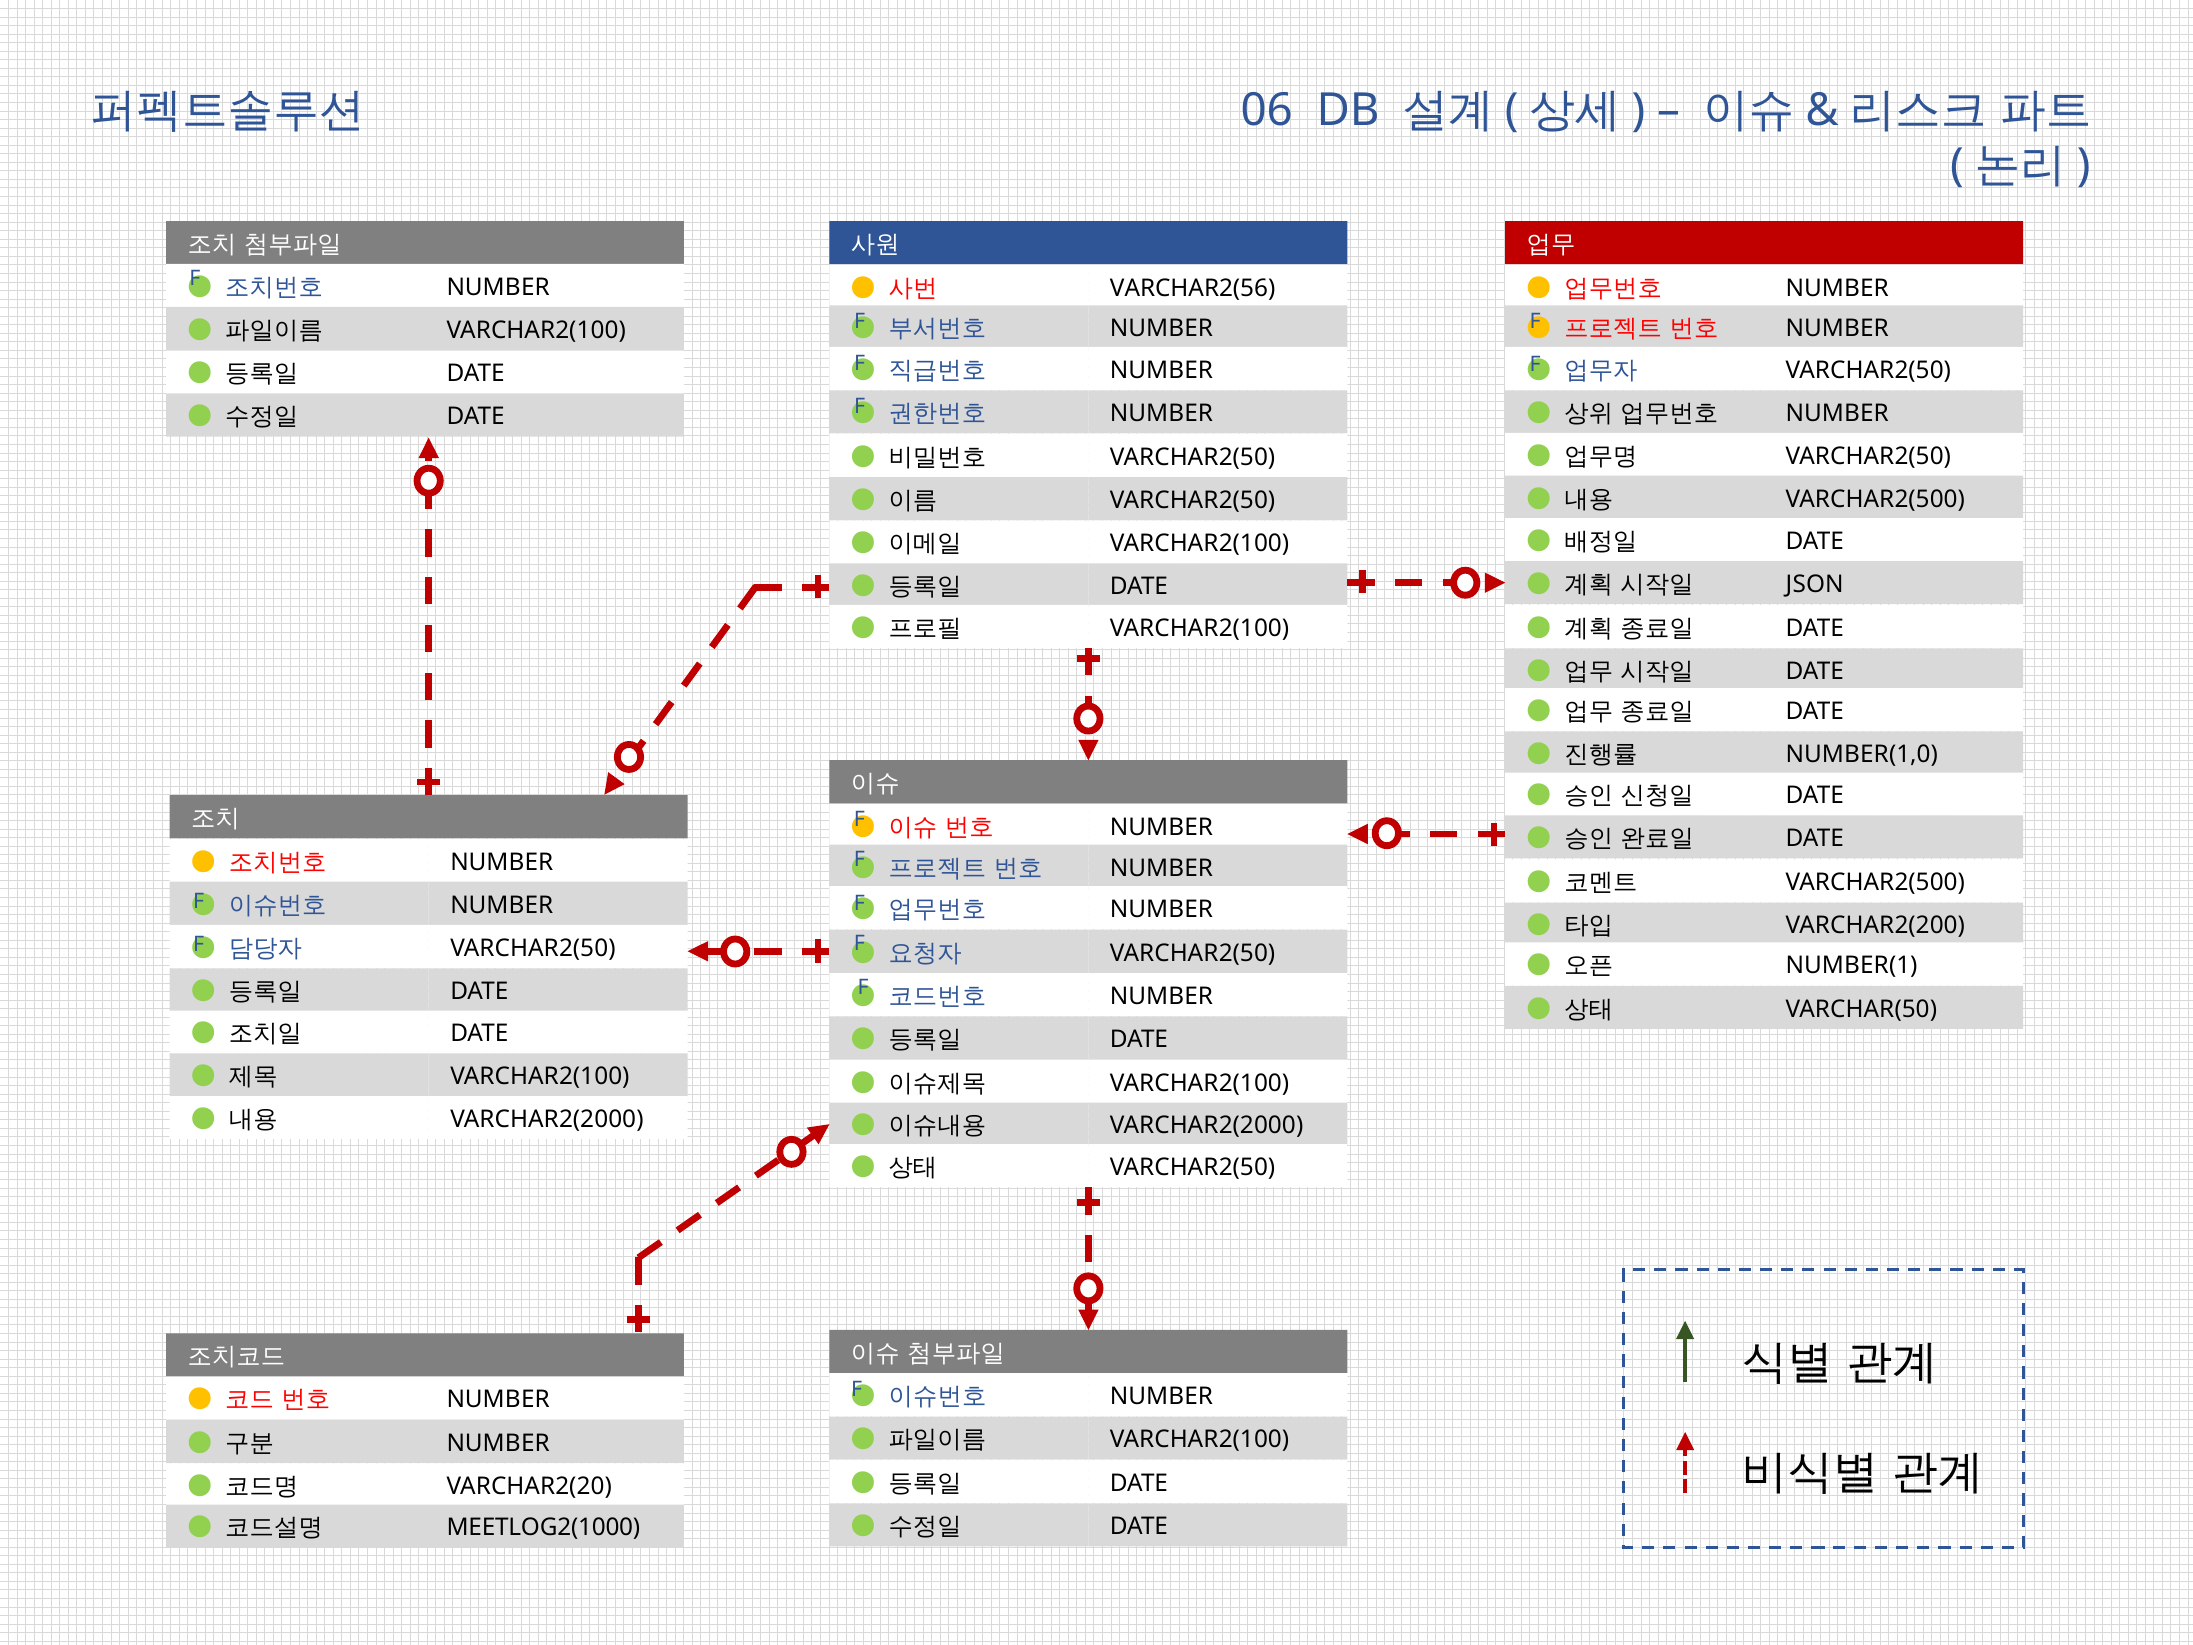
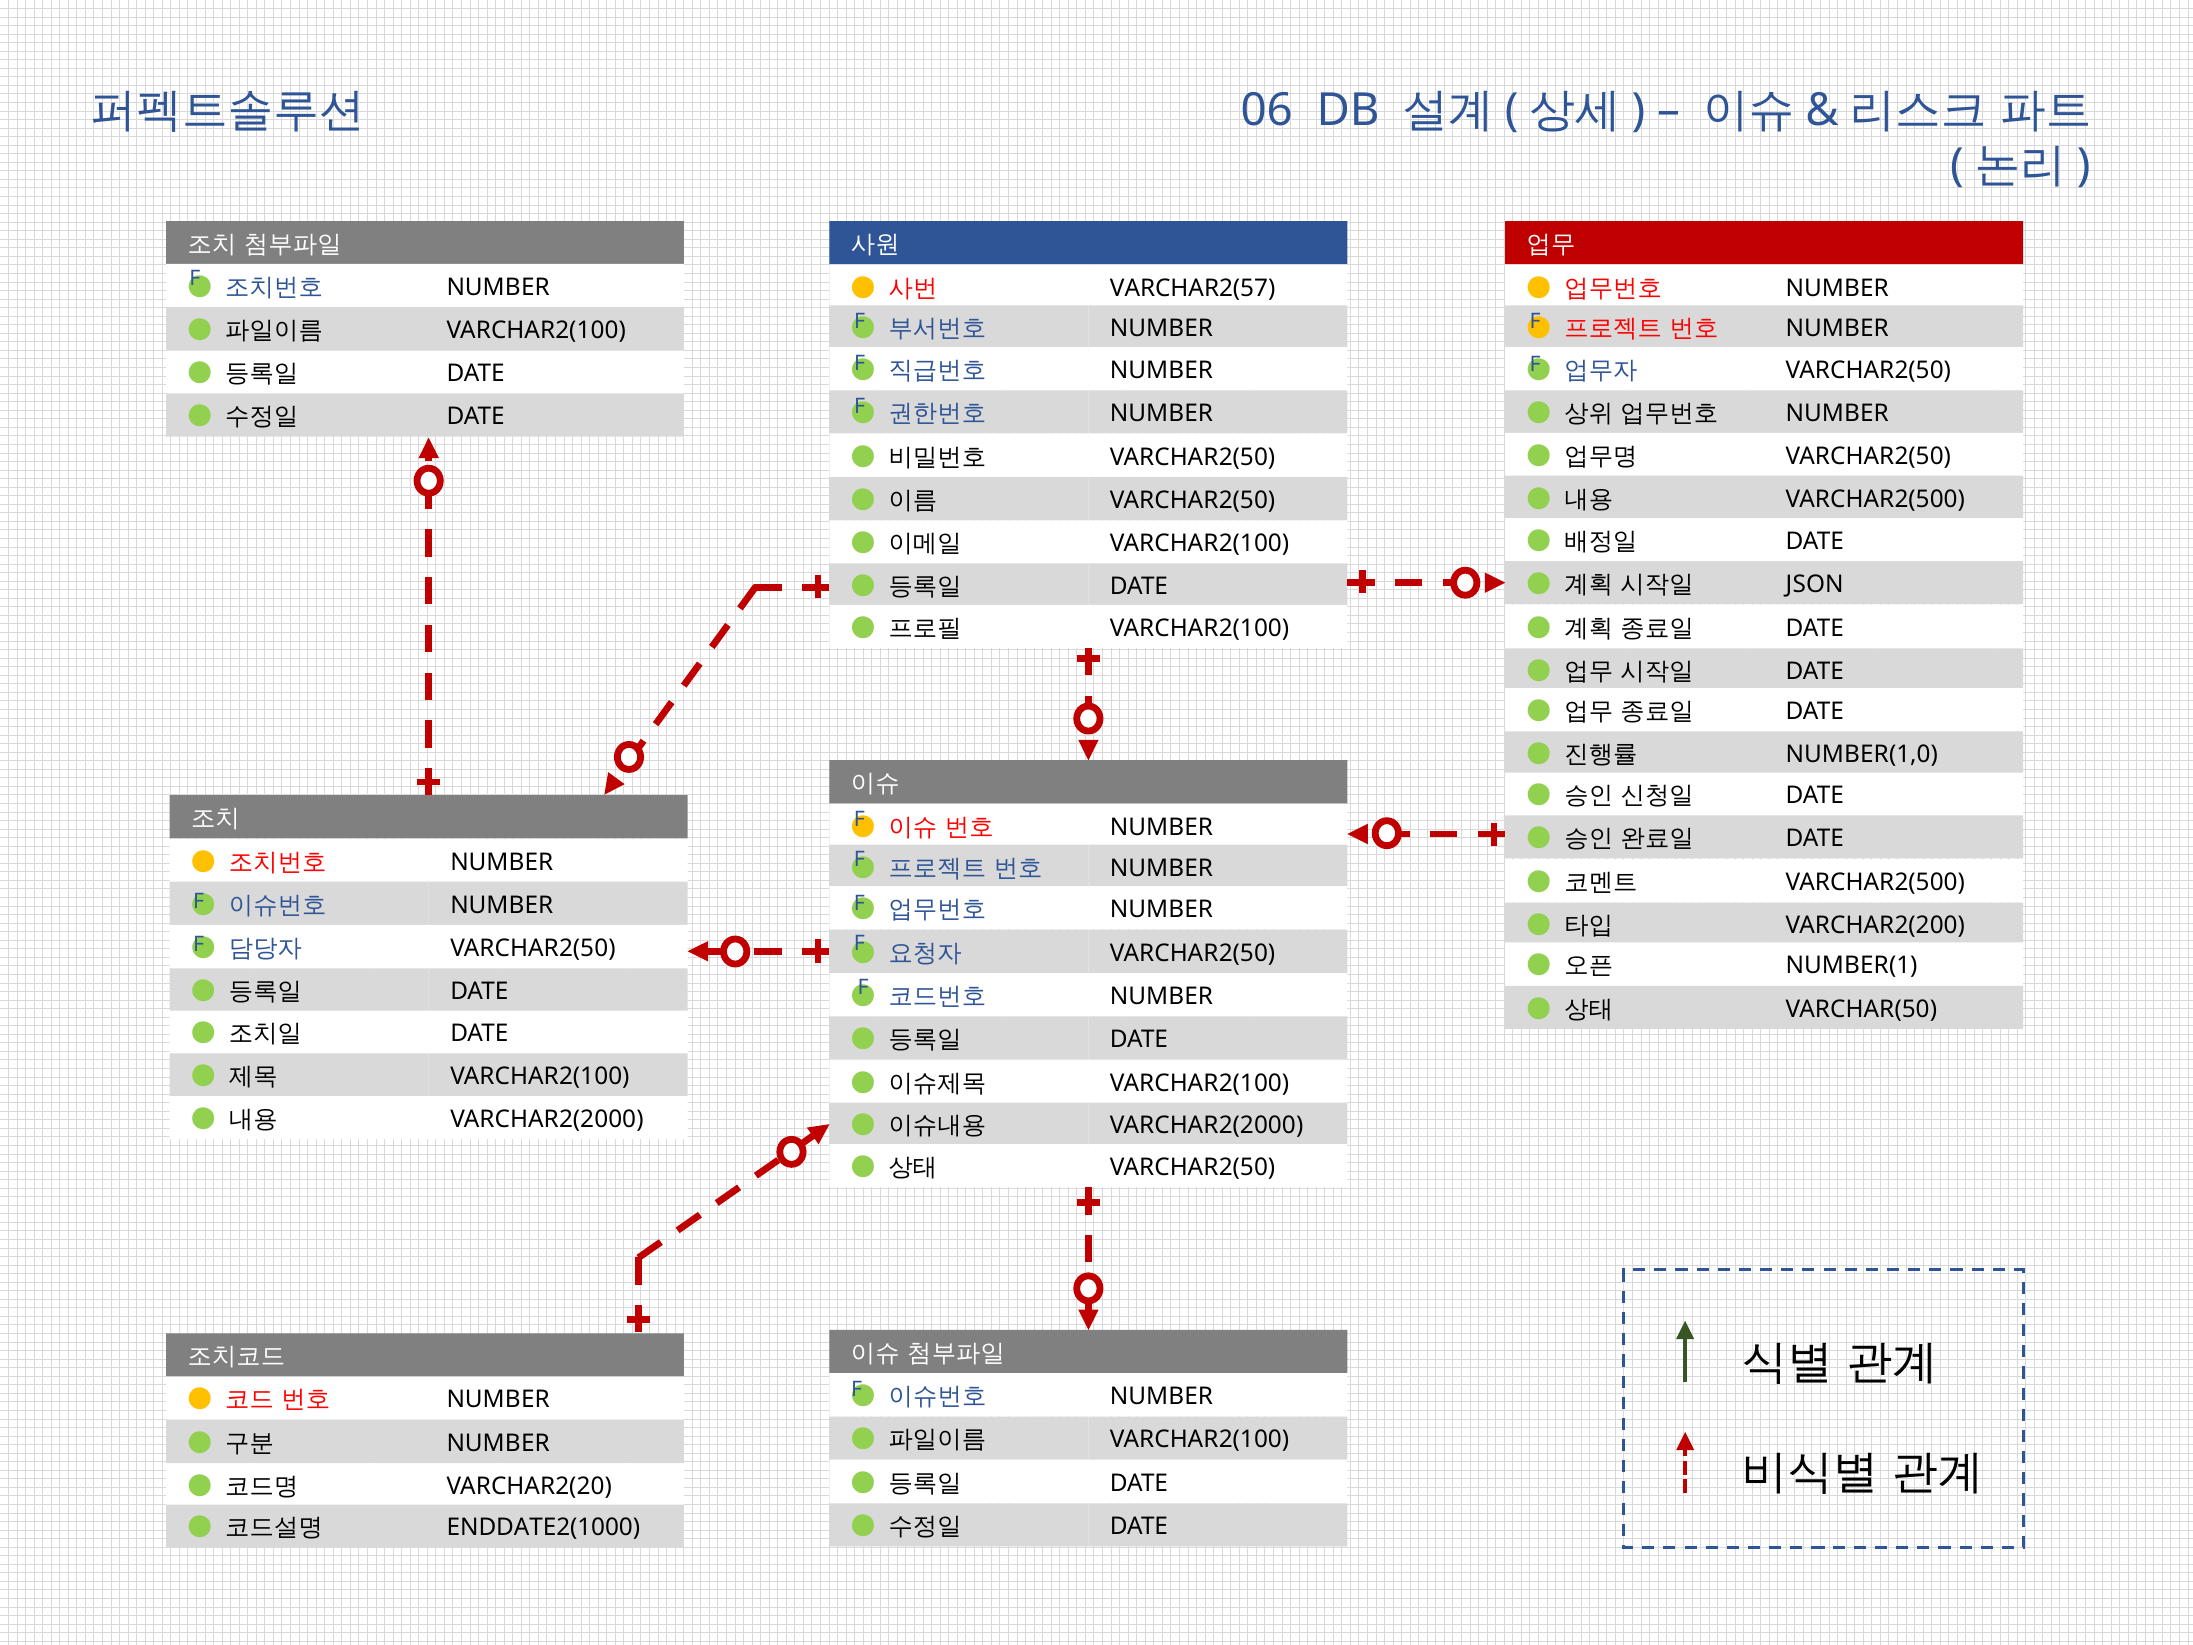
VARCHAR2(56: VARCHAR2(56 -> VARCHAR2(57
MEETLOG2(1000: MEETLOG2(1000 -> ENDDATE2(1000
